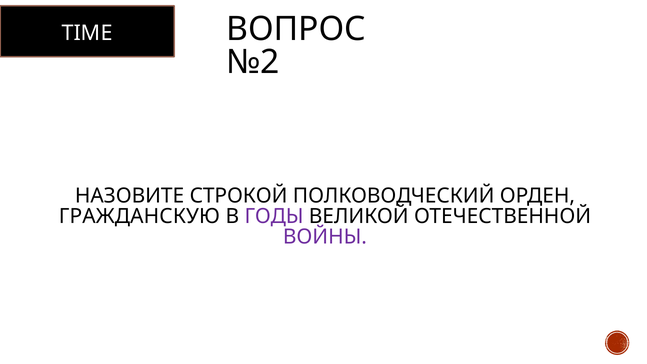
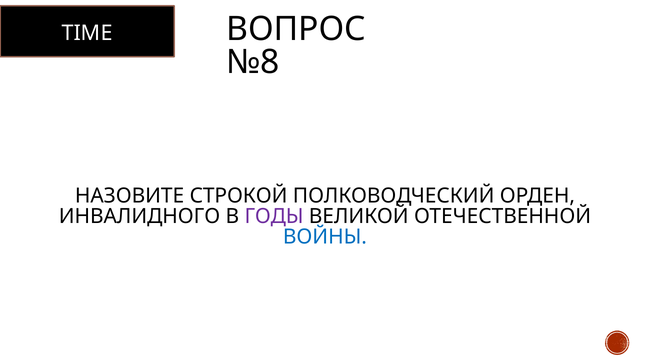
№2: №2 -> №8
ГРАЖДАНСКУЮ: ГРАЖДАНСКУЮ -> ИНВАЛИДНОГО
ВОЙНЫ colour: purple -> blue
